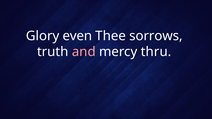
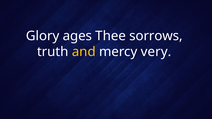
even: even -> ages
and colour: pink -> yellow
thru: thru -> very
